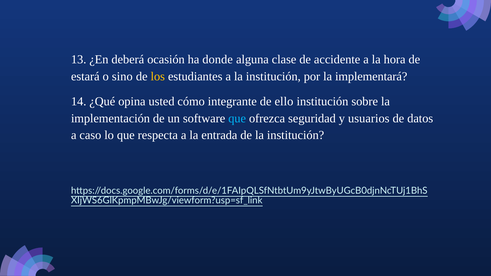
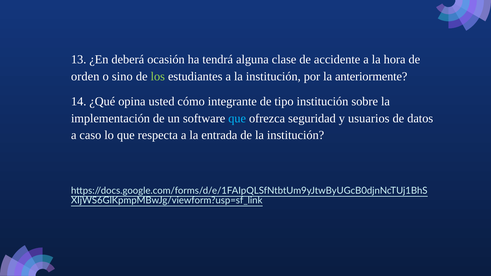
donde: donde -> tendrá
estará: estará -> orden
los colour: yellow -> light green
implementará: implementará -> anteriormente
ello: ello -> tipo
